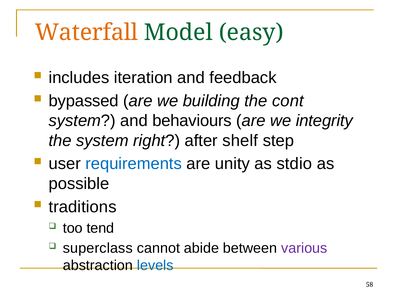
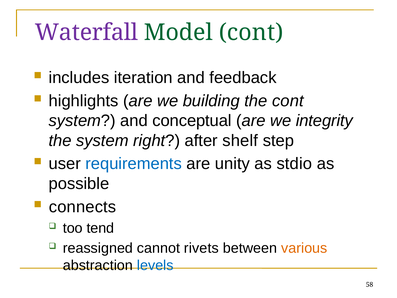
Waterfall colour: orange -> purple
Model easy: easy -> cont
bypassed: bypassed -> highlights
behaviours: behaviours -> conceptual
traditions: traditions -> connects
superclass: superclass -> reassigned
abide: abide -> rivets
various colour: purple -> orange
